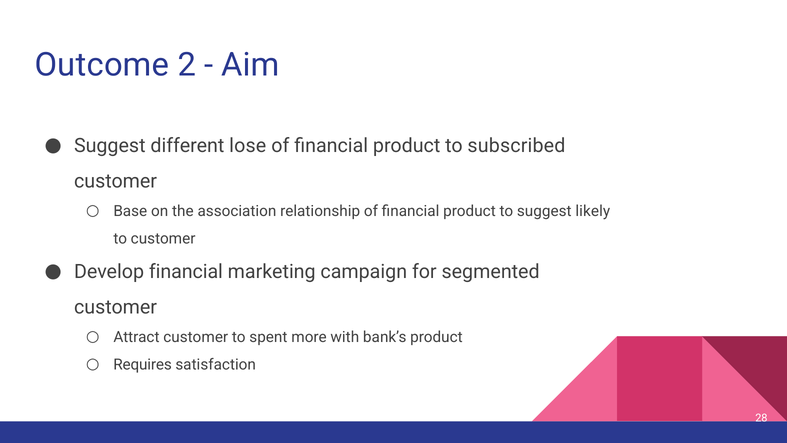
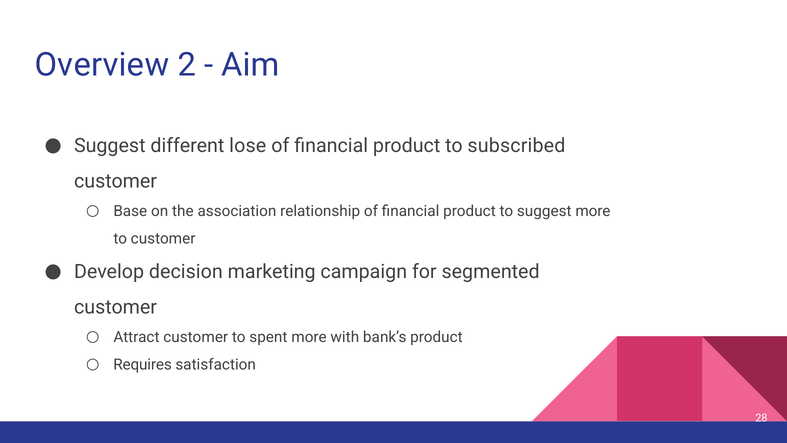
Outcome: Outcome -> Overview
suggest likely: likely -> more
Develop financial: financial -> decision
